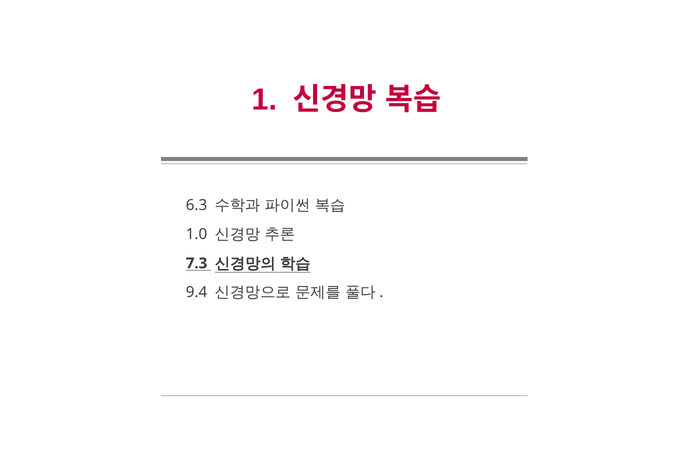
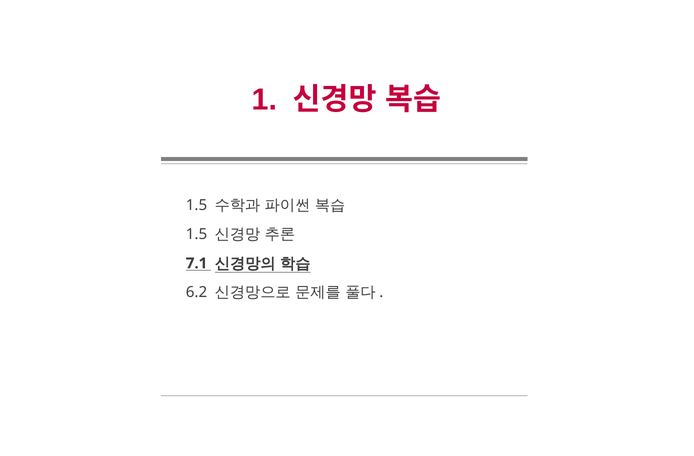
6.3 at (196, 205): 6.3 -> 1.5
1.0 at (196, 234): 1.0 -> 1.5
7.3: 7.3 -> 7.1
9.4: 9.4 -> 6.2
